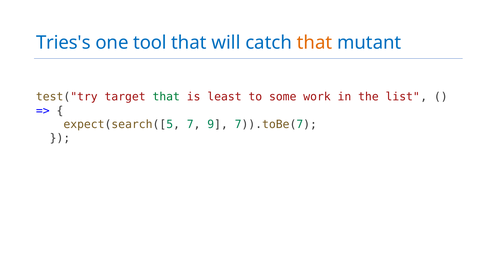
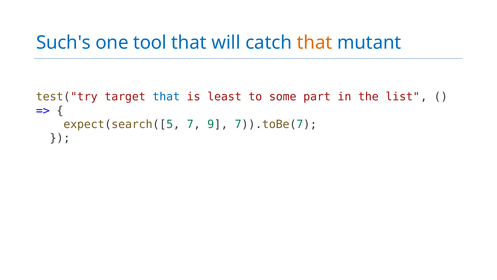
Tries's: Tries's -> Such's
that at (166, 97) colour: green -> blue
work: work -> part
